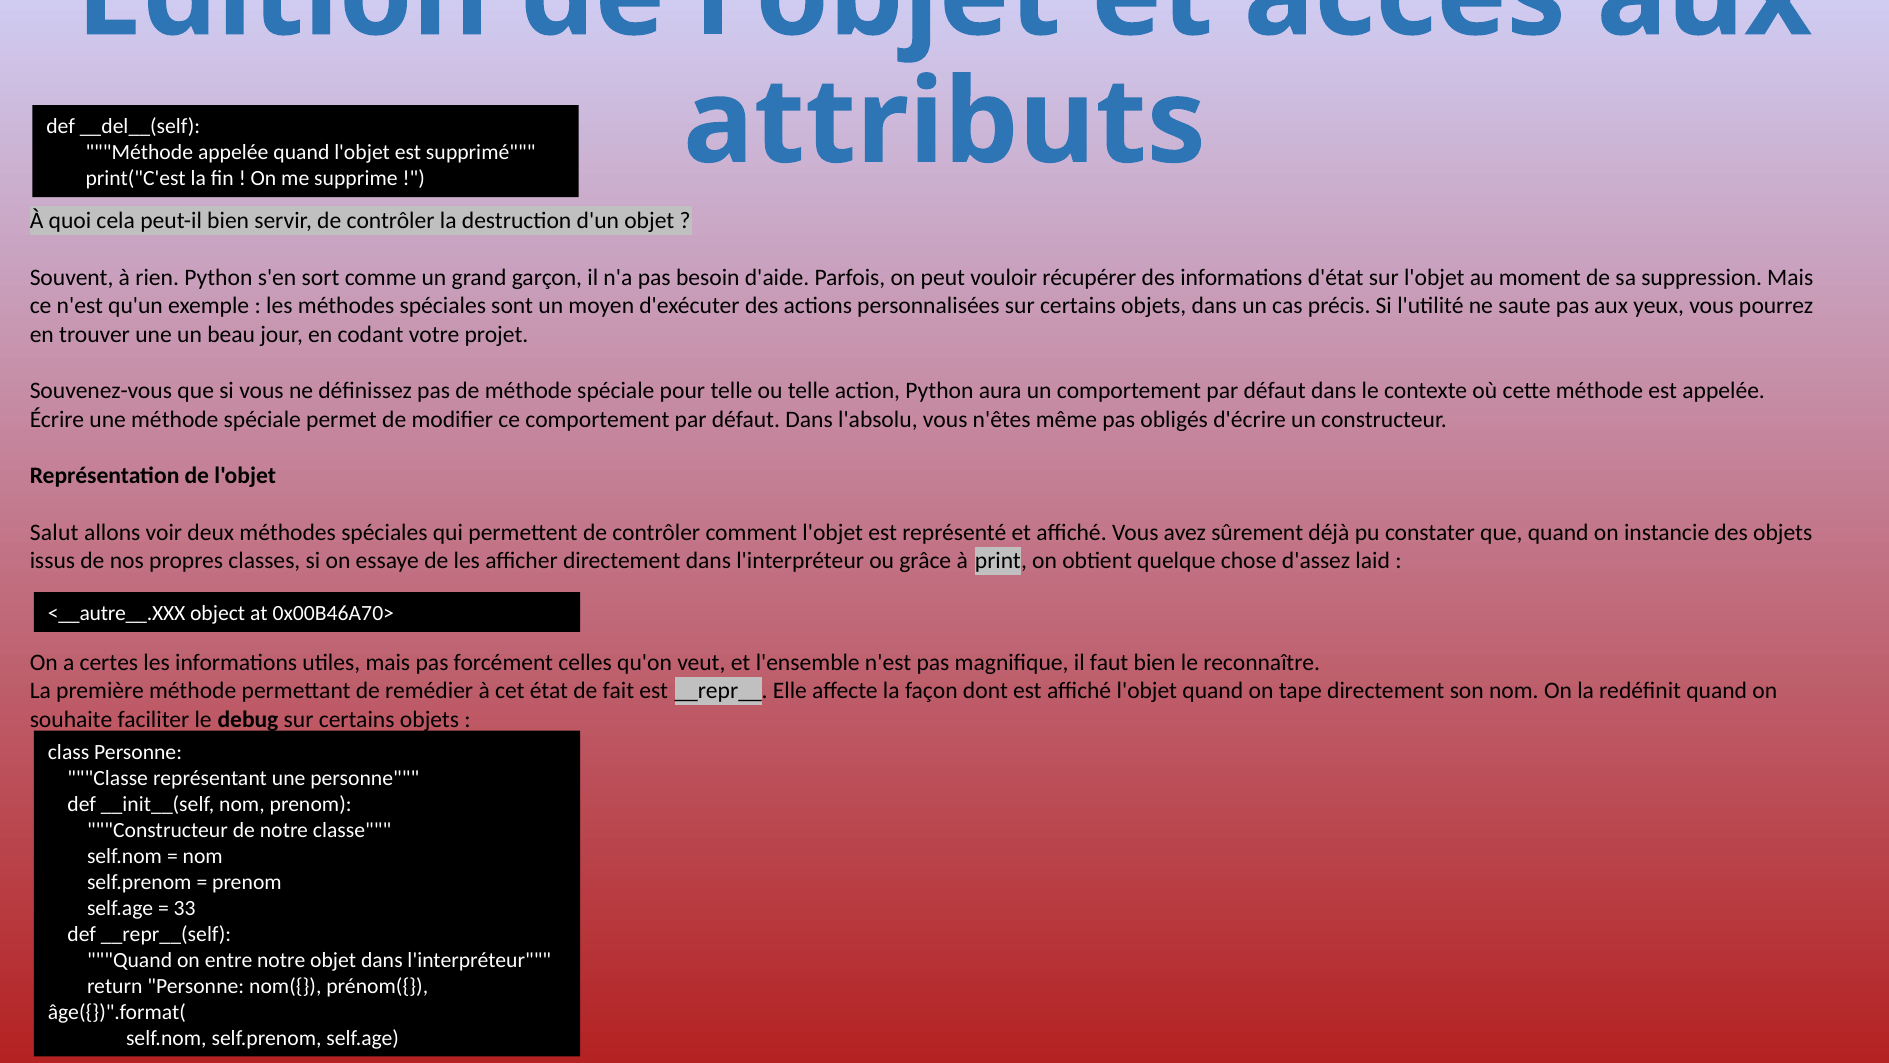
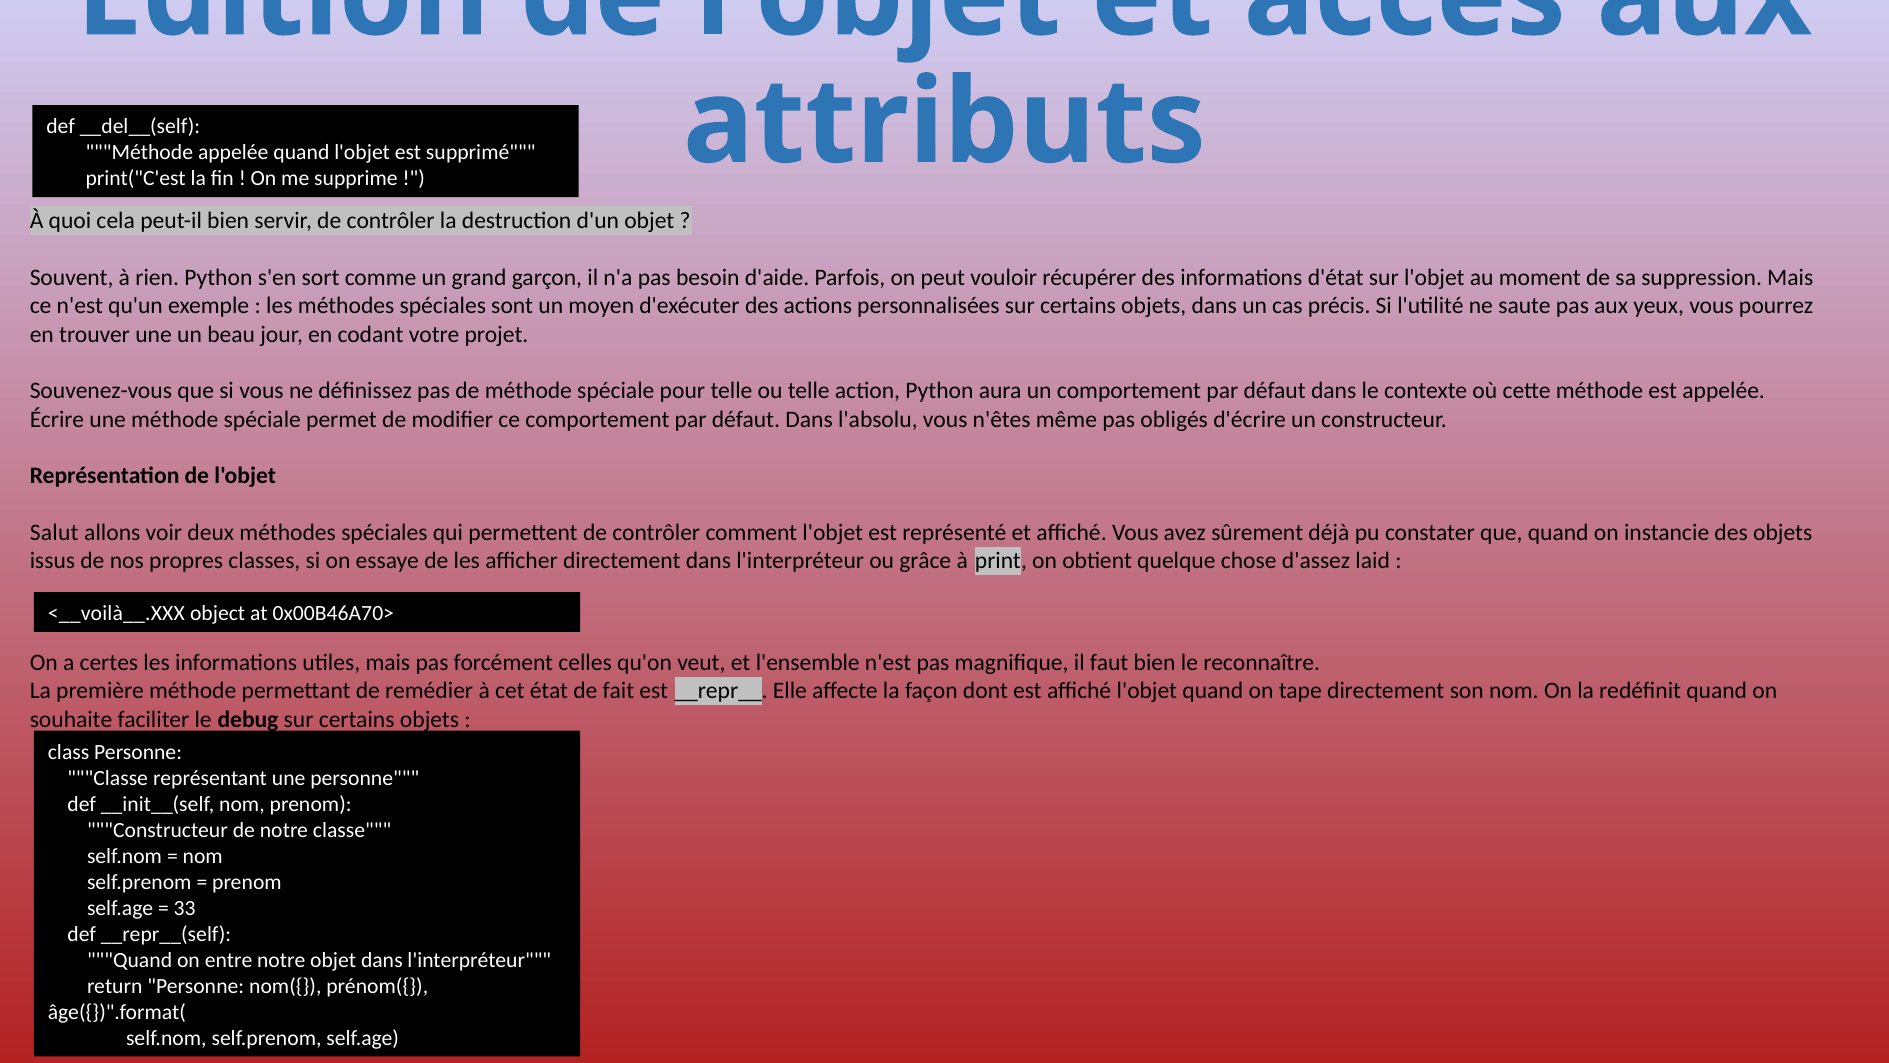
<__autre__.XXX: <__autre__.XXX -> <__voilà__.XXX
